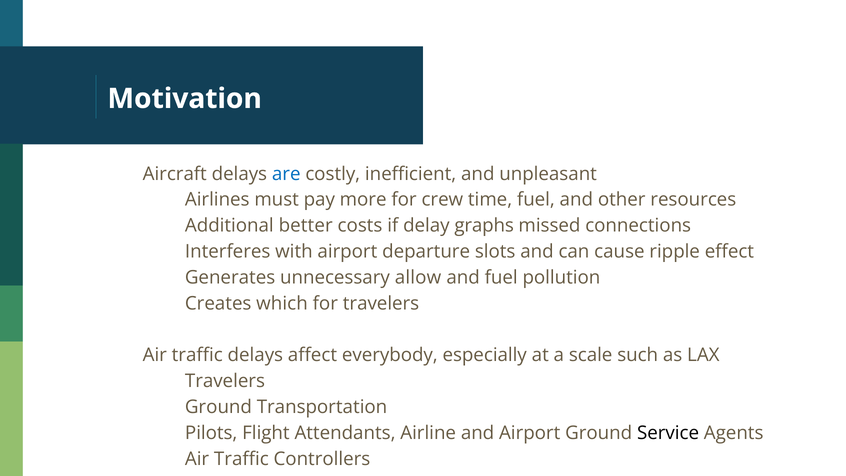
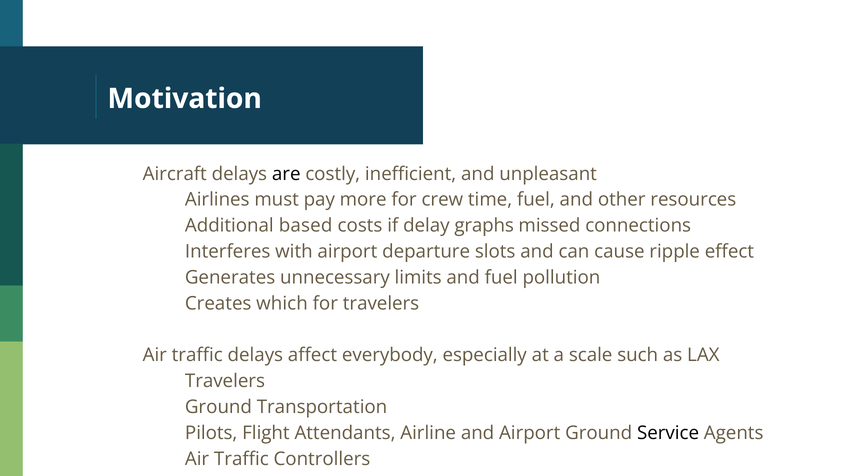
are colour: blue -> black
better: better -> based
allow: allow -> limits
